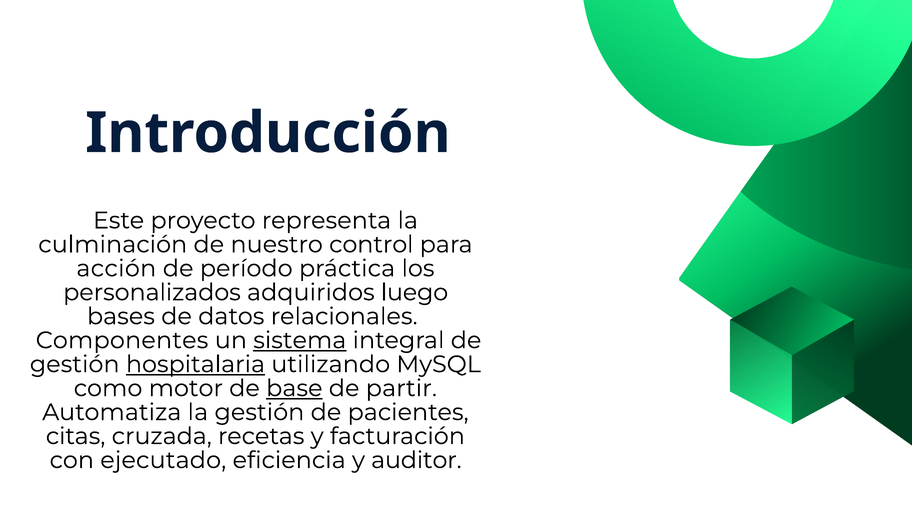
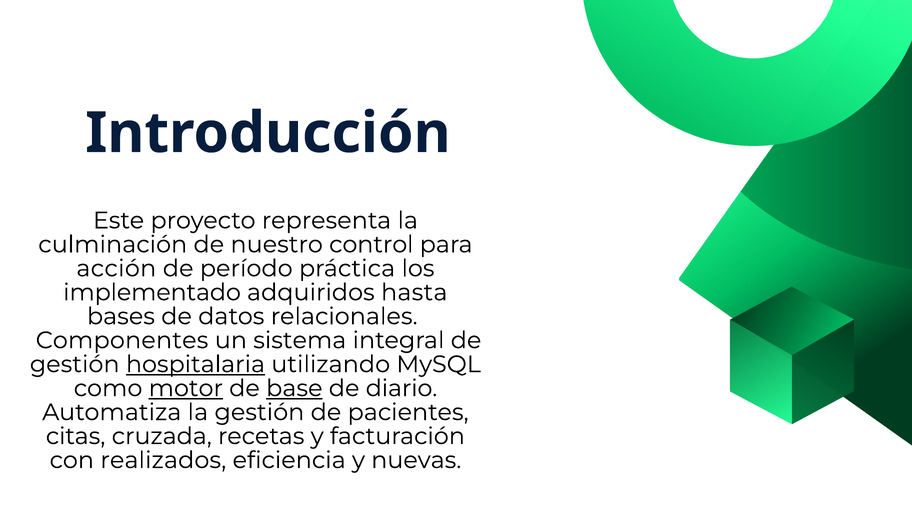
personalizados: personalizados -> implementado
luego: luego -> hasta
sistema underline: present -> none
motor underline: none -> present
partir: partir -> diario
ejecutado: ejecutado -> realizados
auditor: auditor -> nuevas
